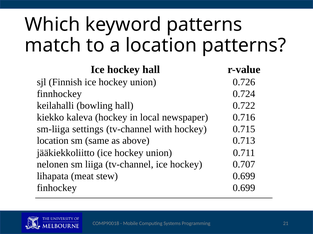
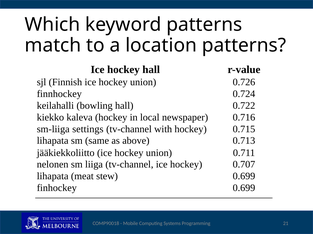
location at (53, 141): location -> lihapata
